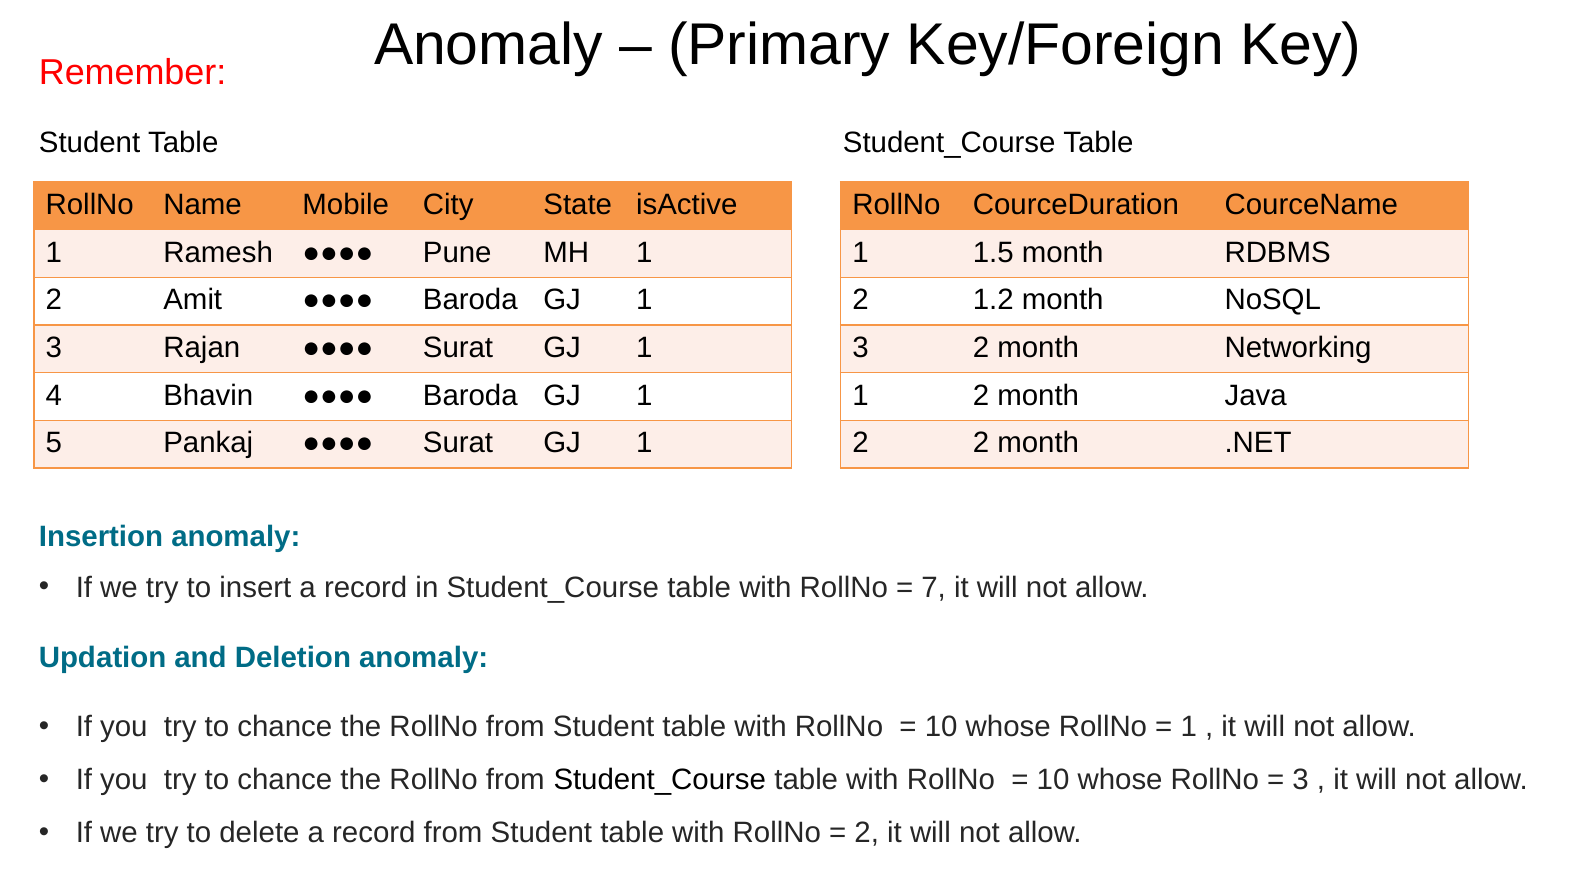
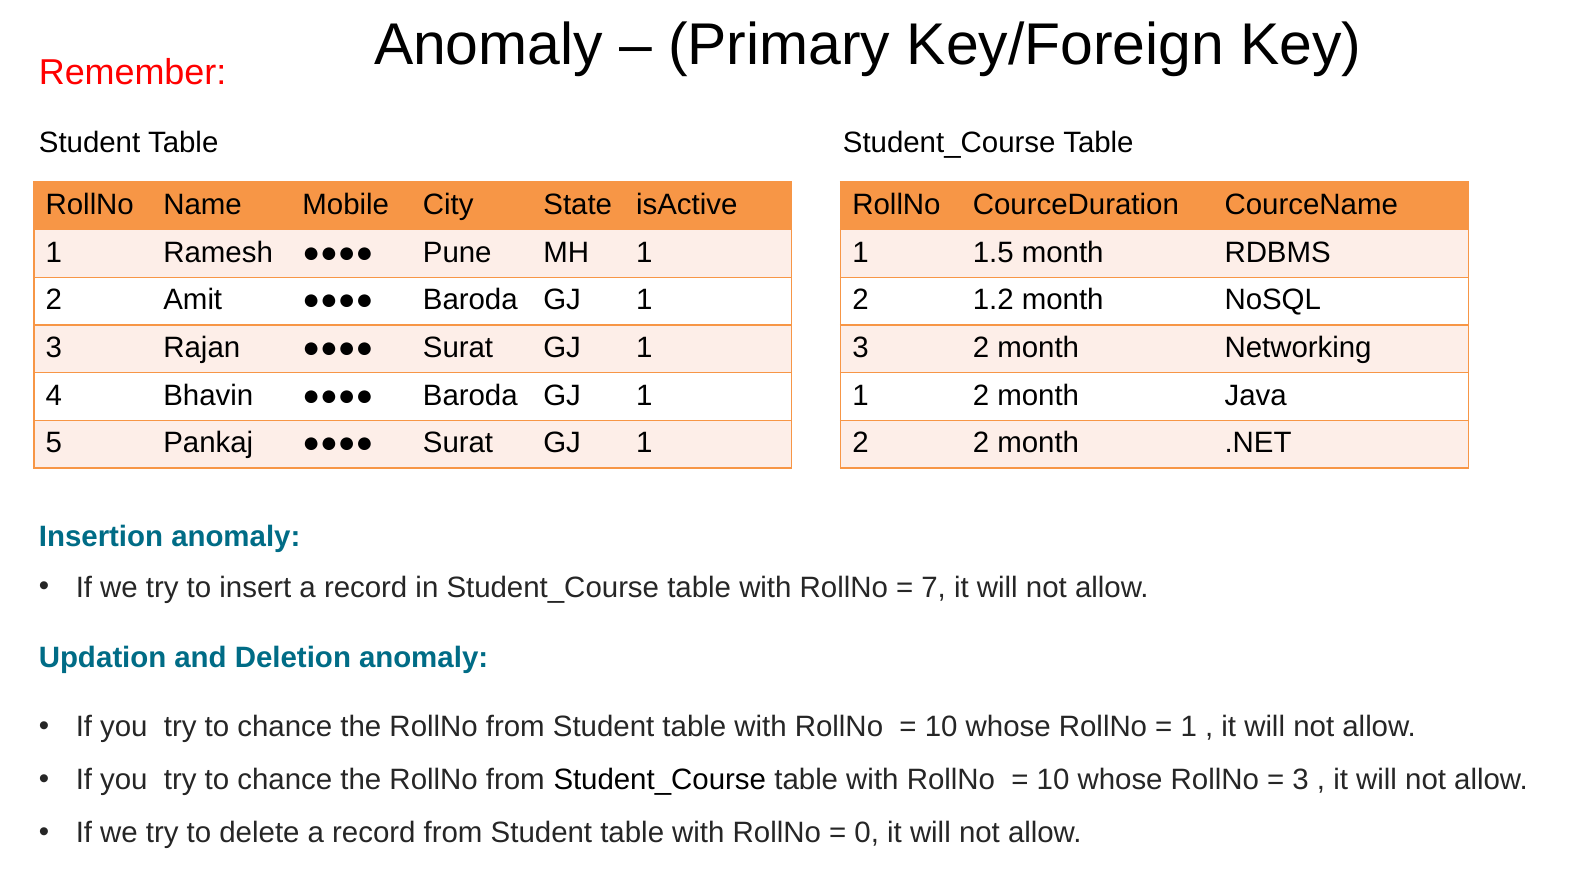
2 at (867, 833): 2 -> 0
